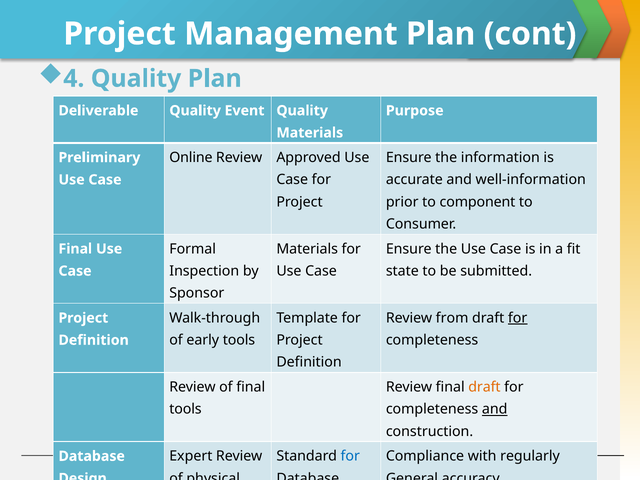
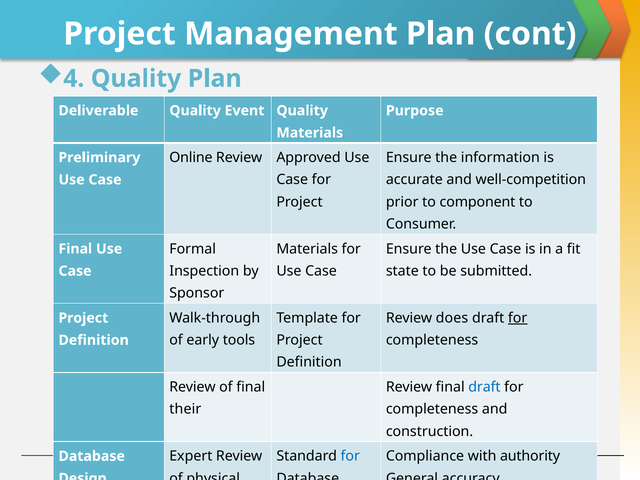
well-information: well-information -> well-competition
from: from -> does
draft at (484, 387) colour: orange -> blue
tools at (185, 409): tools -> their
and at (495, 409) underline: present -> none
regularly: regularly -> authority
